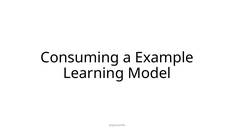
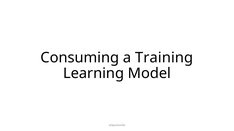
Example: Example -> Training
